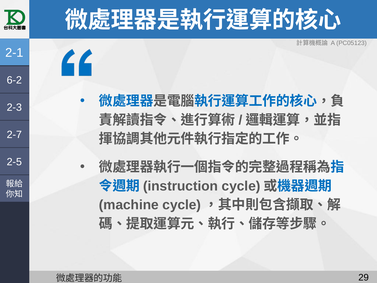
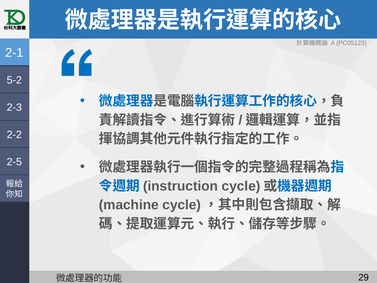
6-2: 6-2 -> 5-2
2-7: 2-7 -> 2-2
